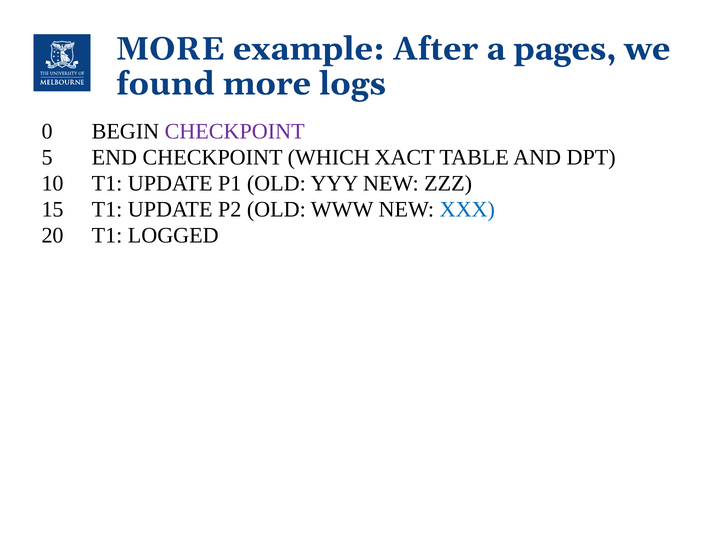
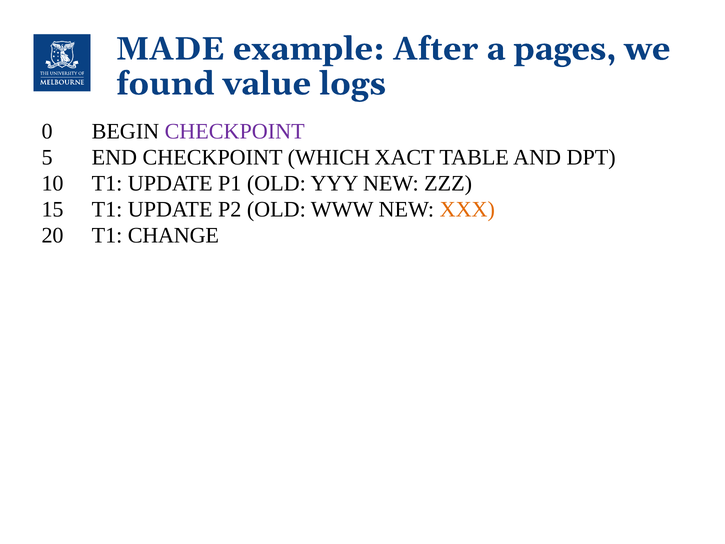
MORE at (170, 49): MORE -> MADE
found more: more -> value
XXX colour: blue -> orange
LOGGED: LOGGED -> CHANGE
